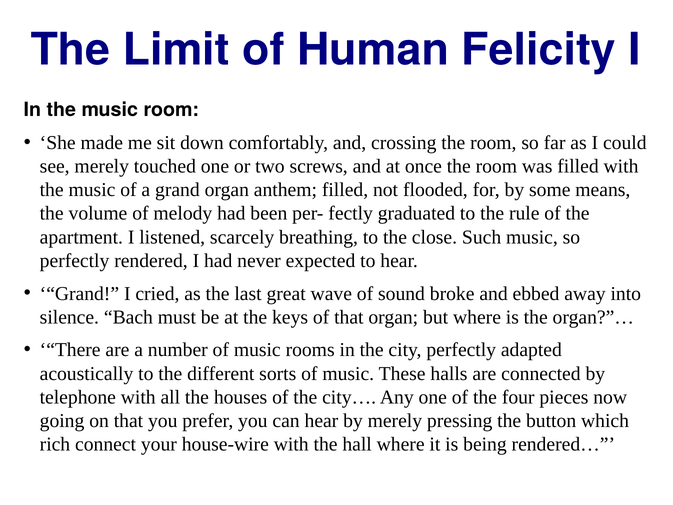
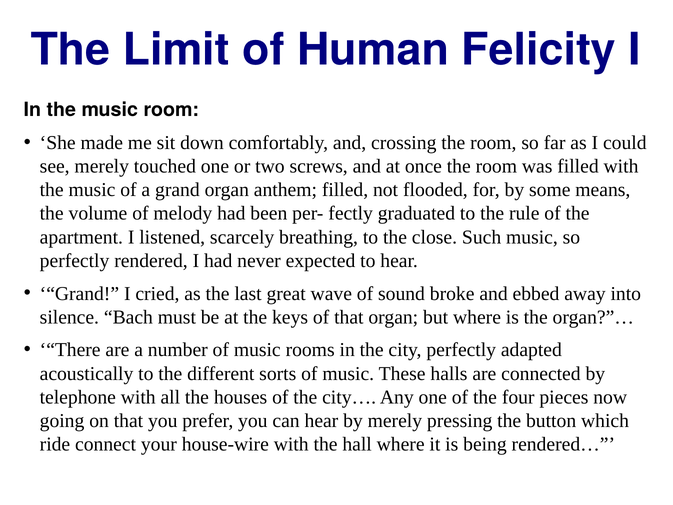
rich: rich -> ride
